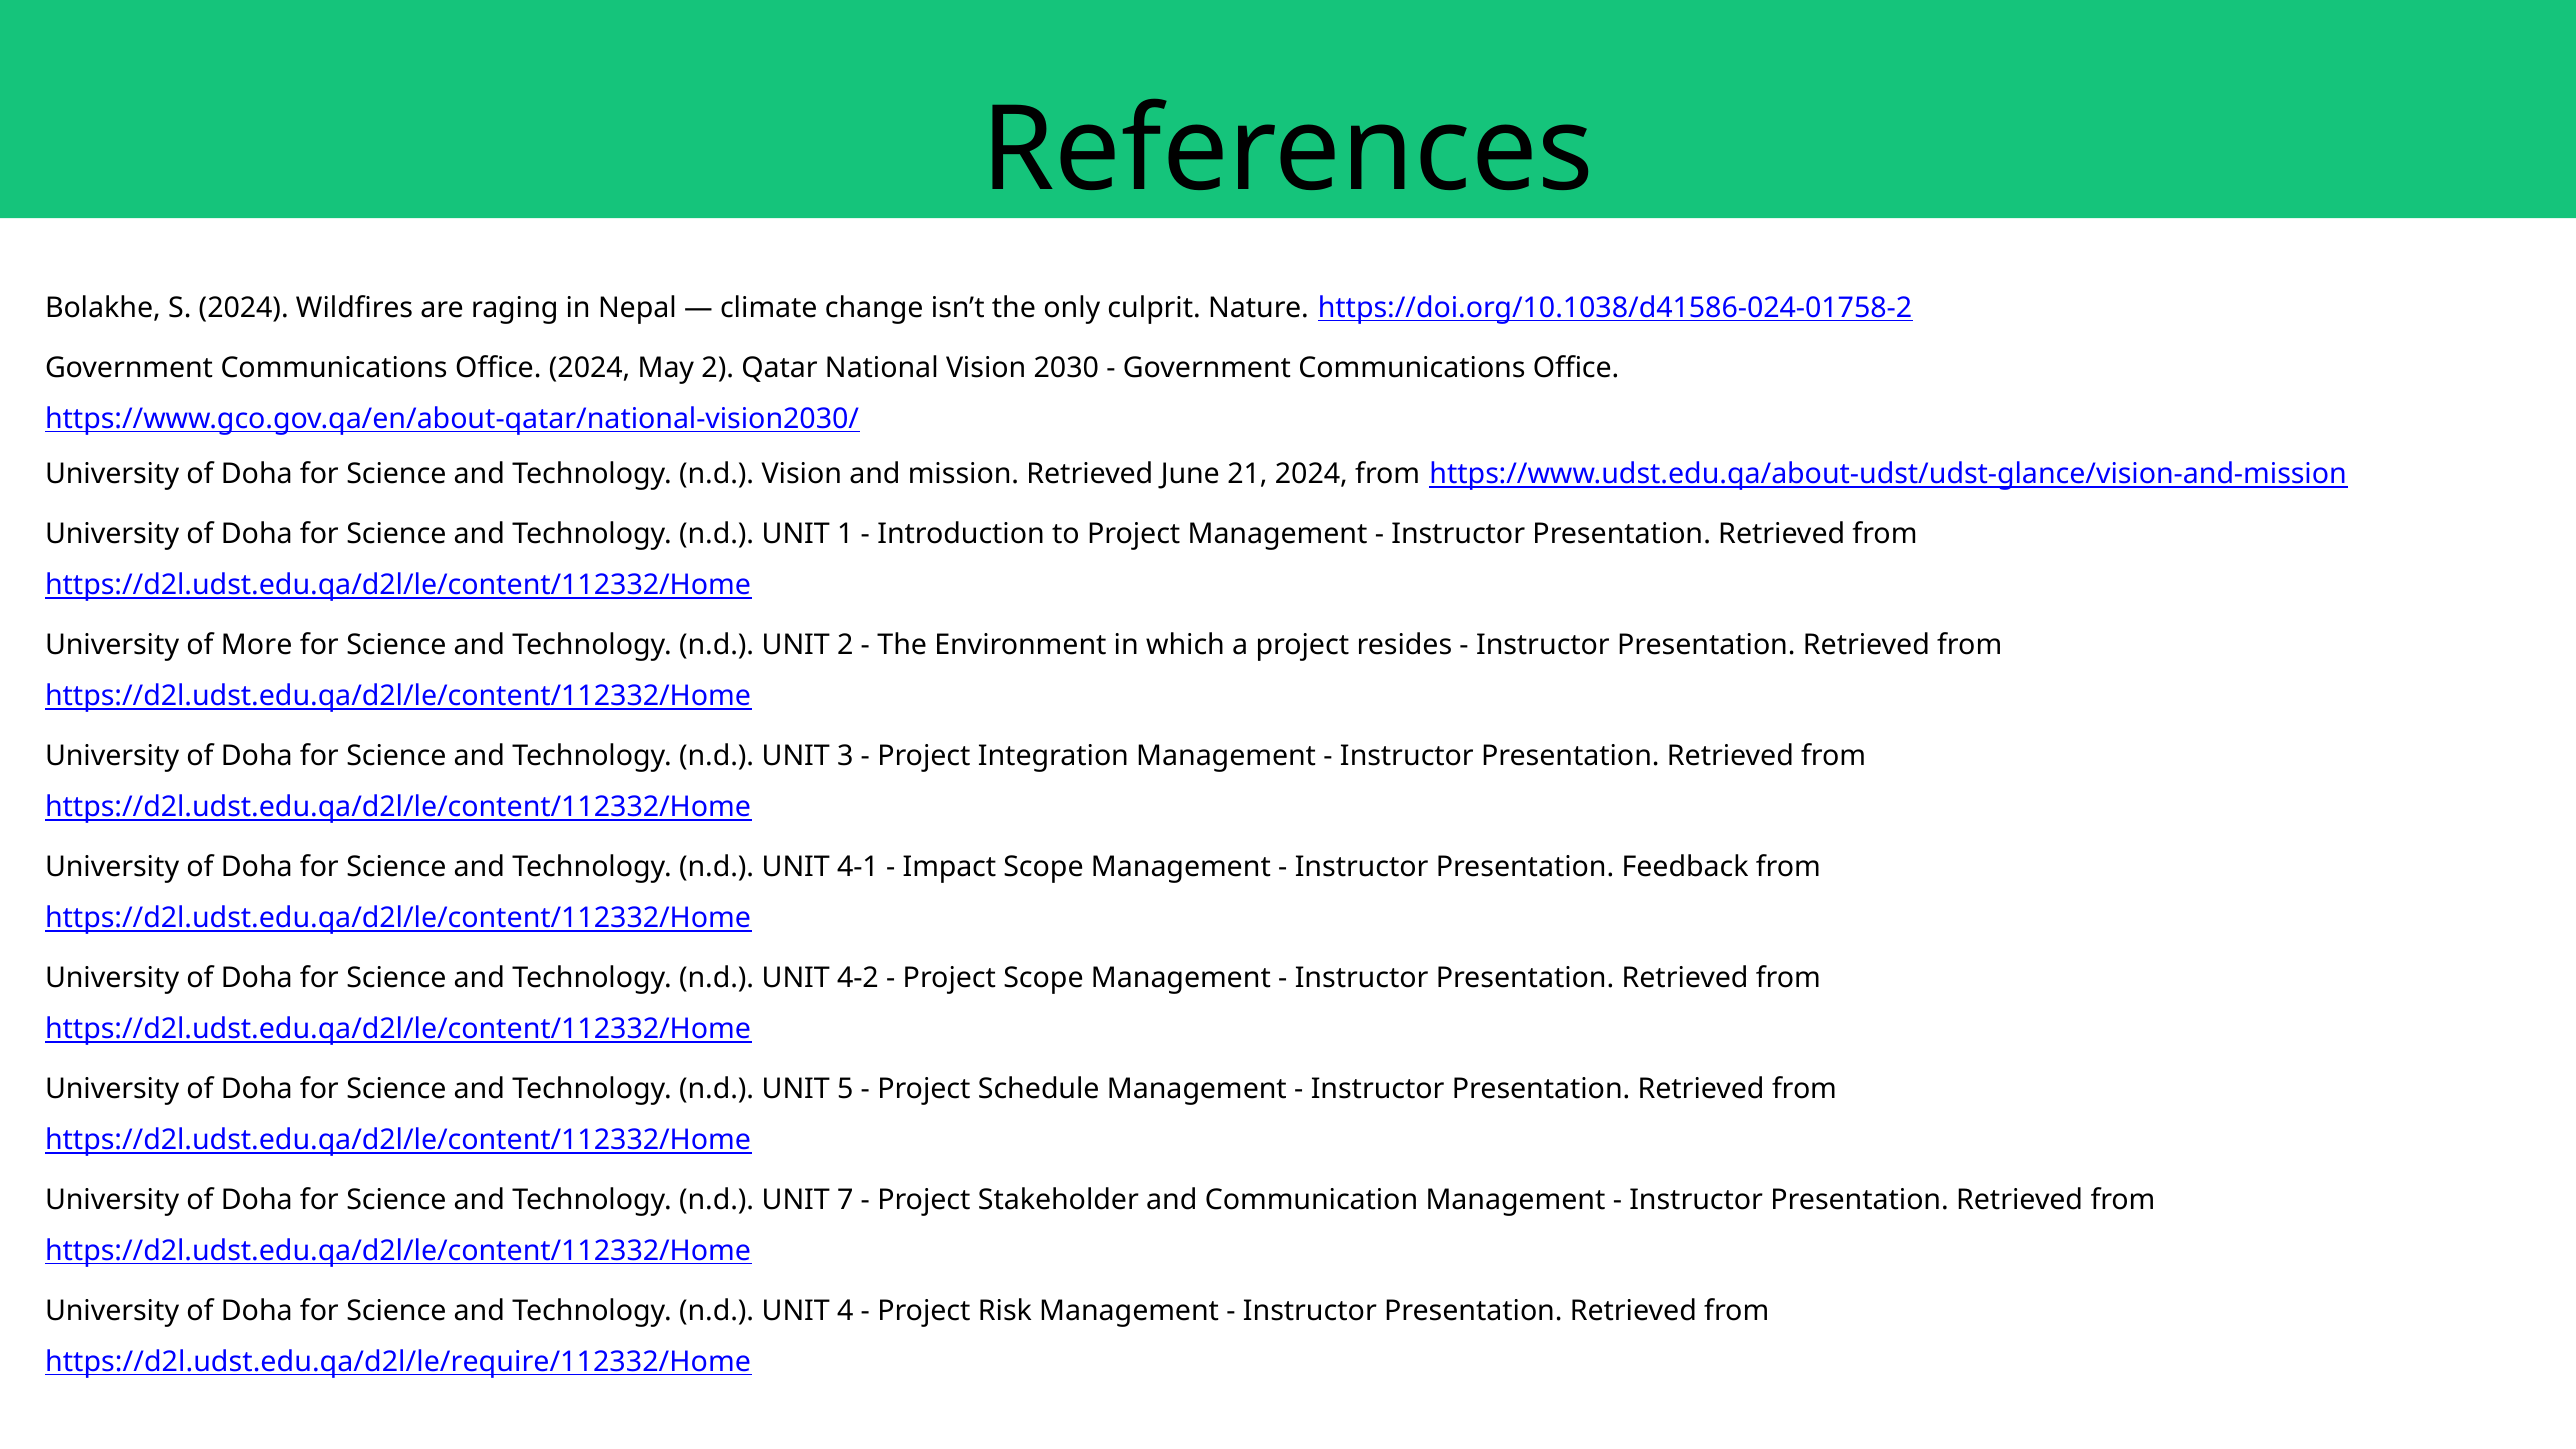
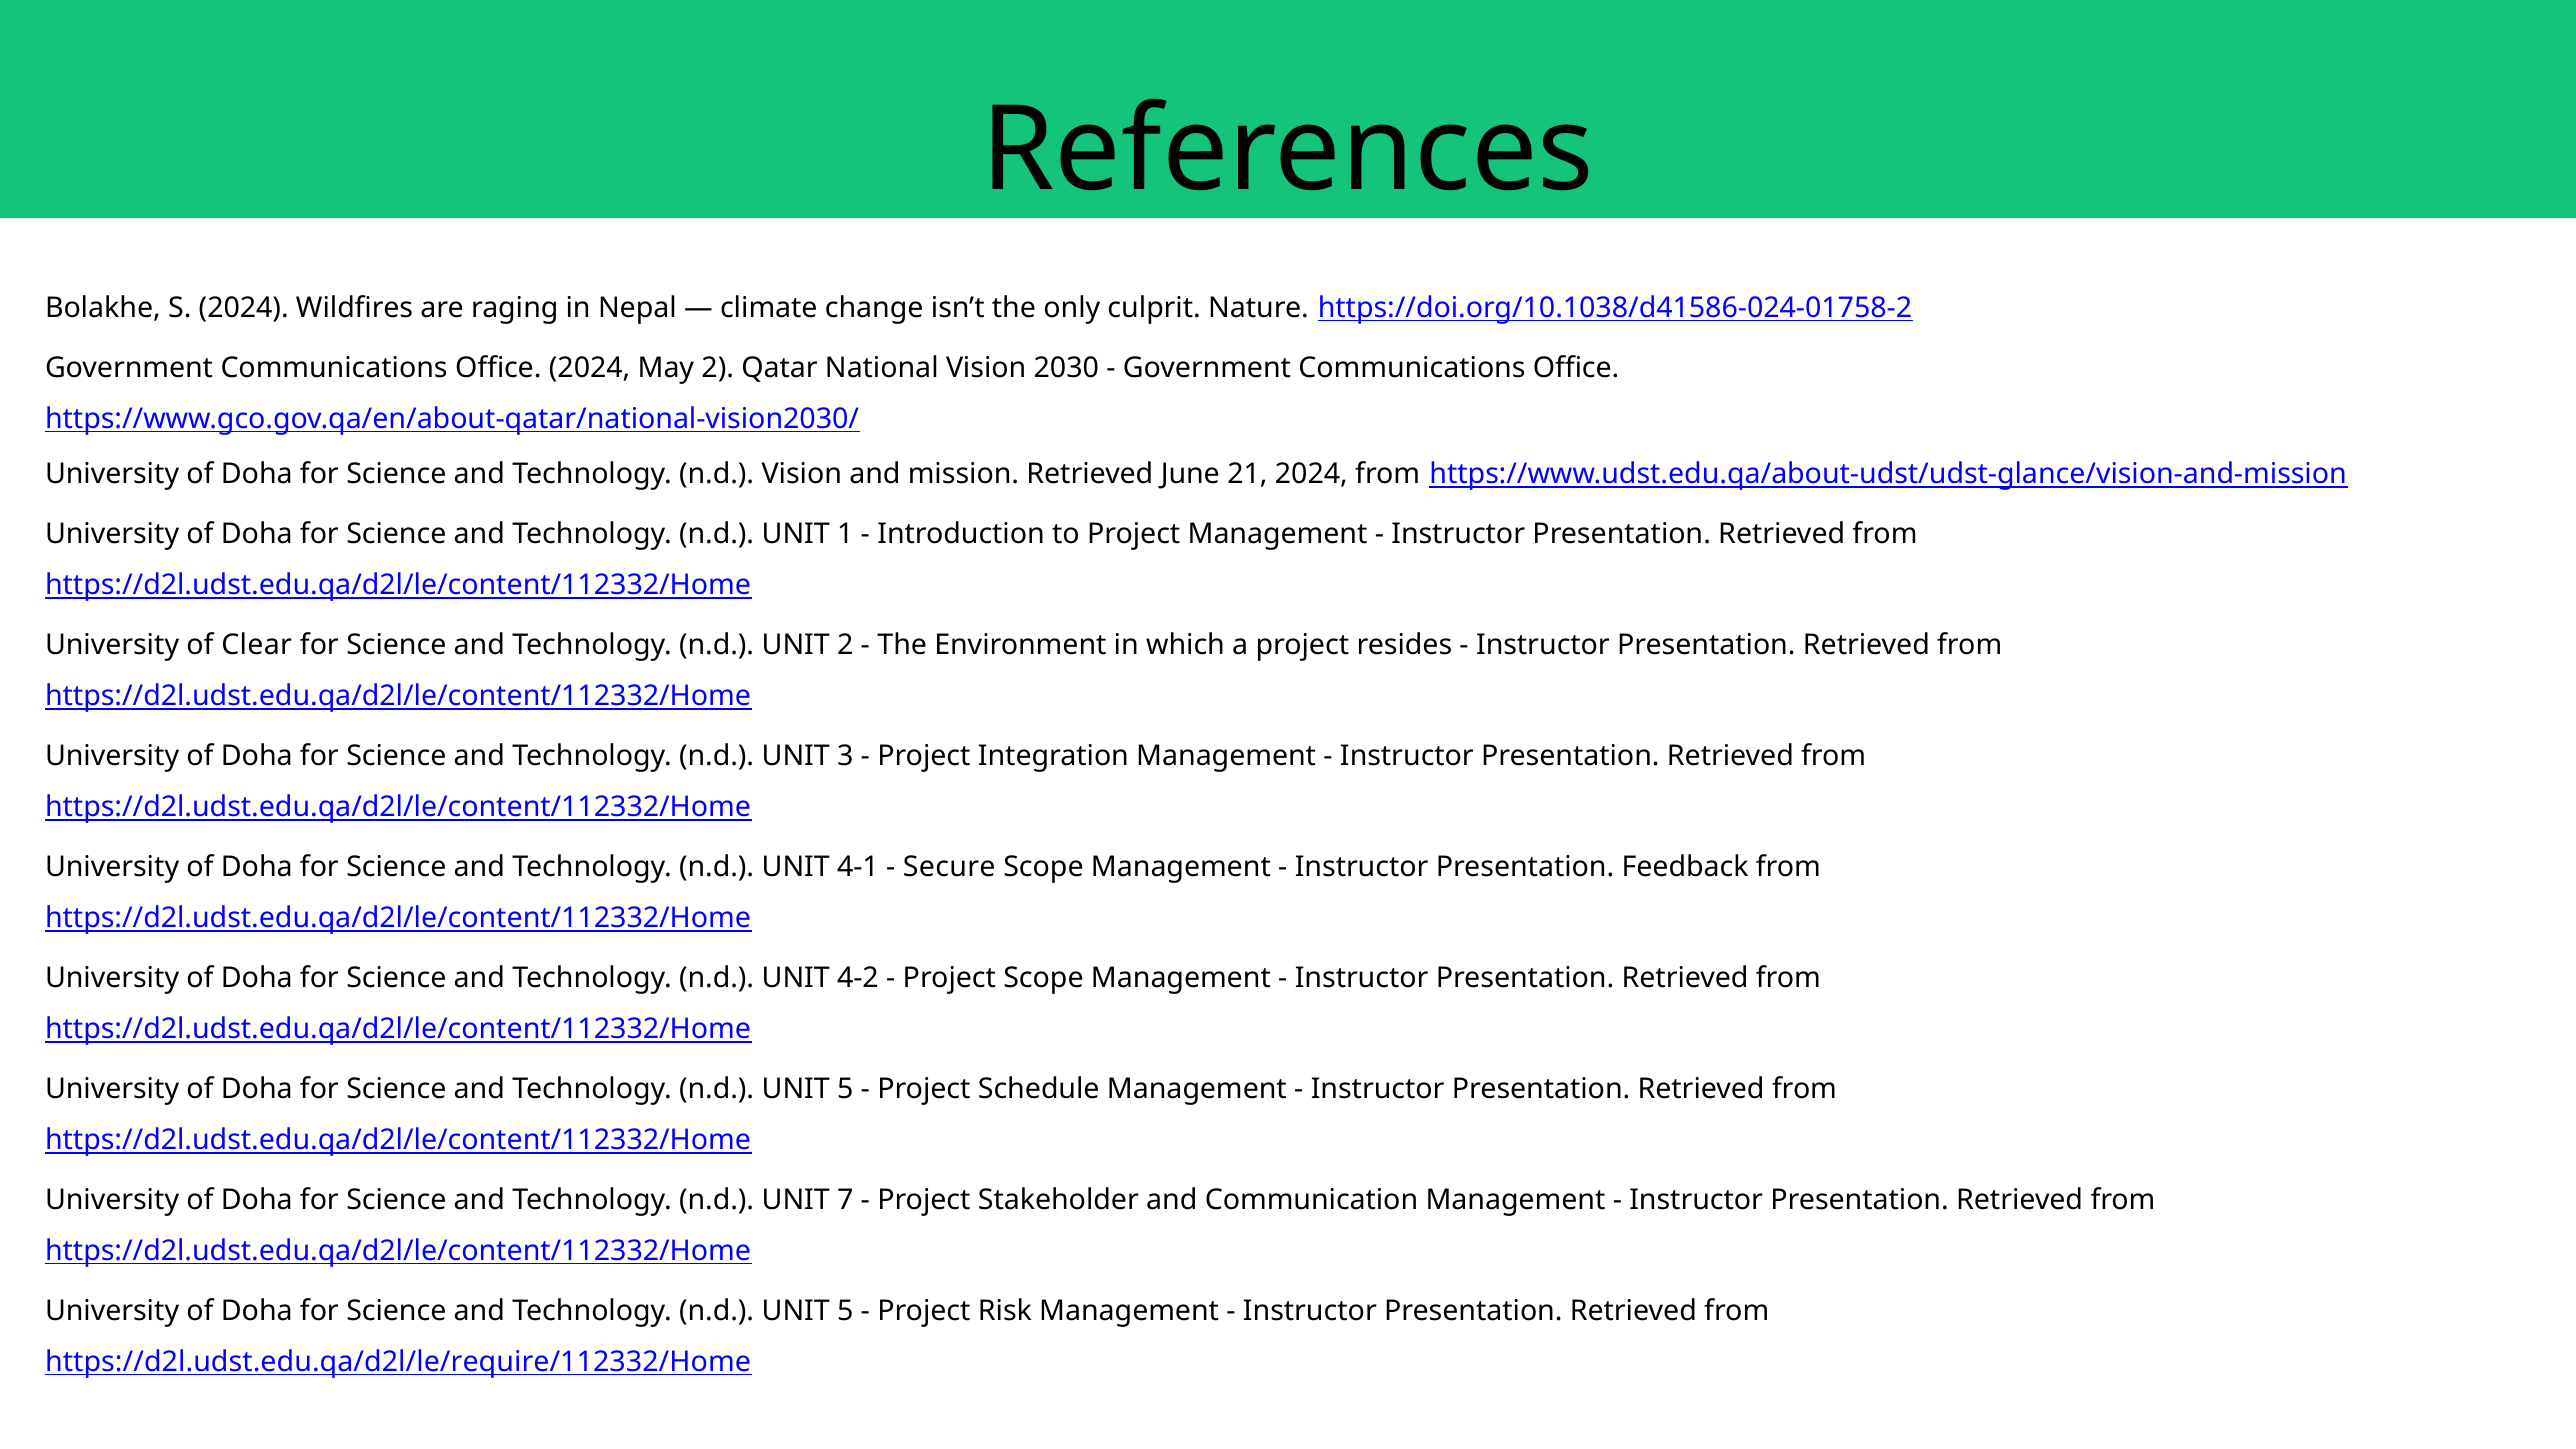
More: More -> Clear
Impact: Impact -> Secure
4 at (845, 1311): 4 -> 5
